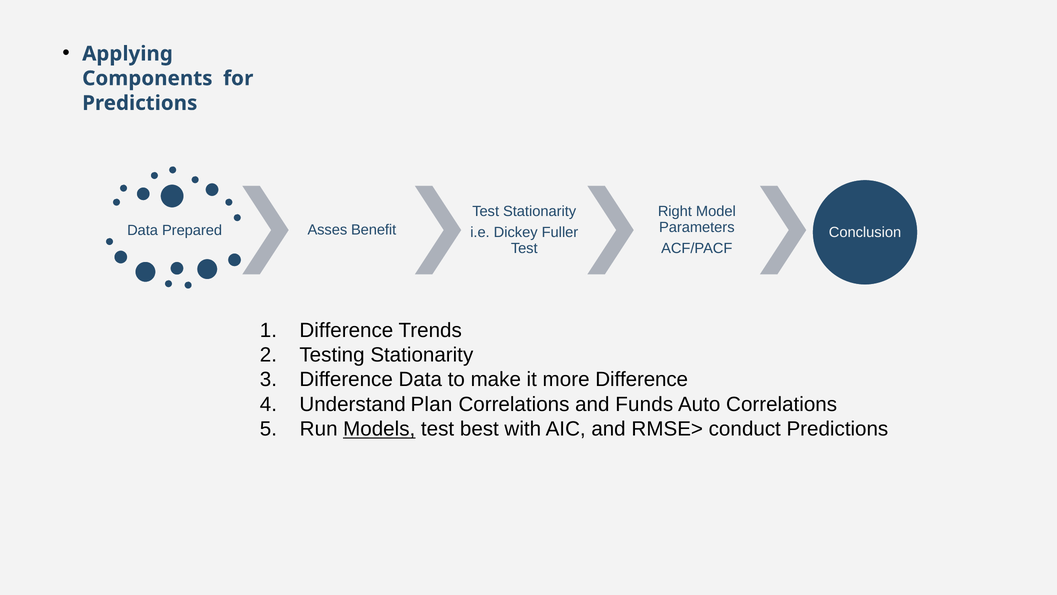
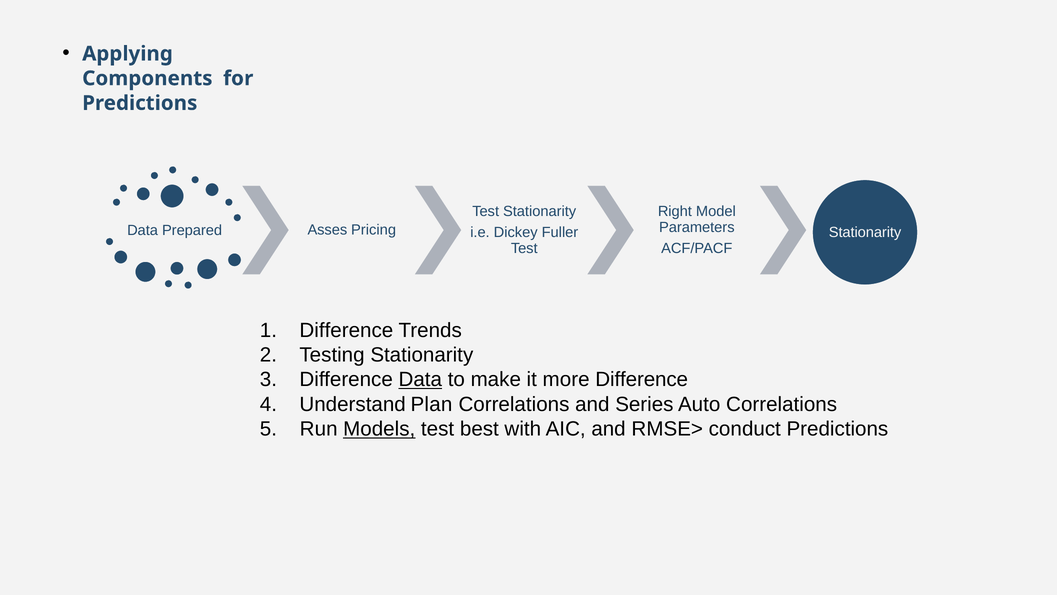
Benefit: Benefit -> Pricing
Conclusion at (865, 232): Conclusion -> Stationarity
Data at (420, 379) underline: none -> present
Funds: Funds -> Series
